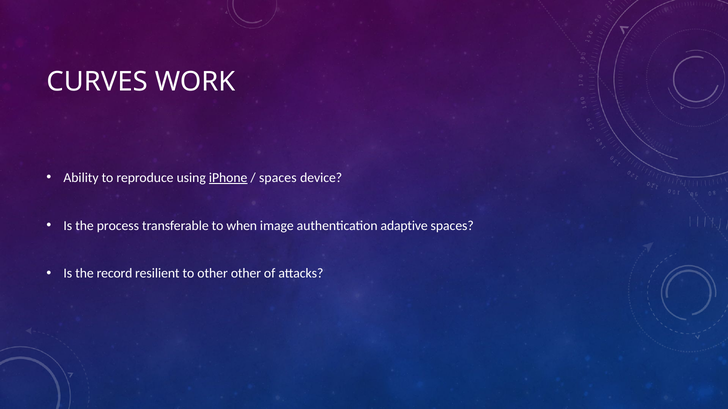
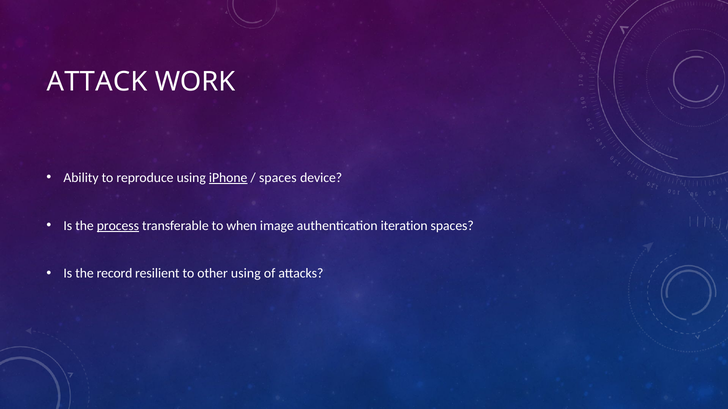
CURVES: CURVES -> ATTACK
process underline: none -> present
adaptive: adaptive -> iteration
other other: other -> using
